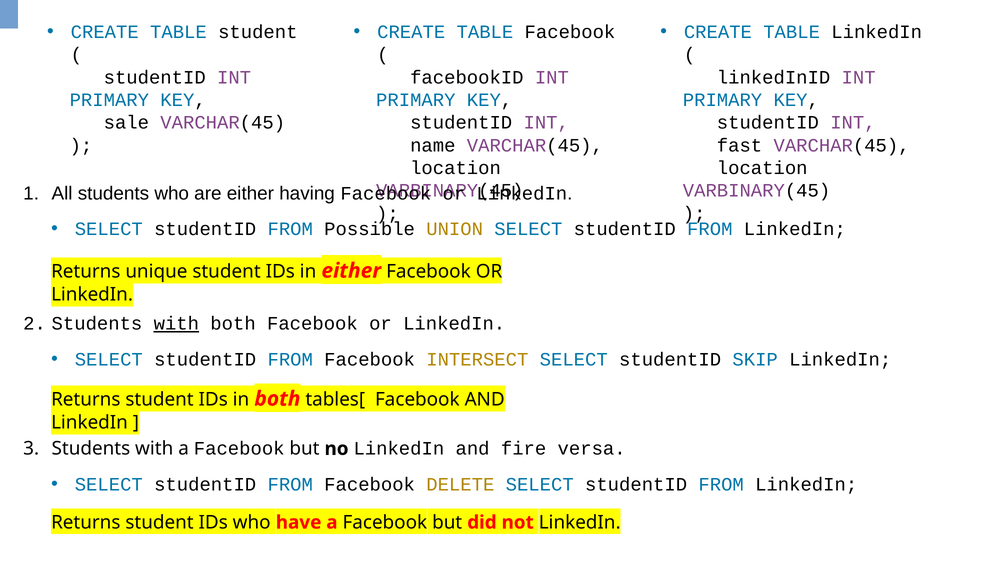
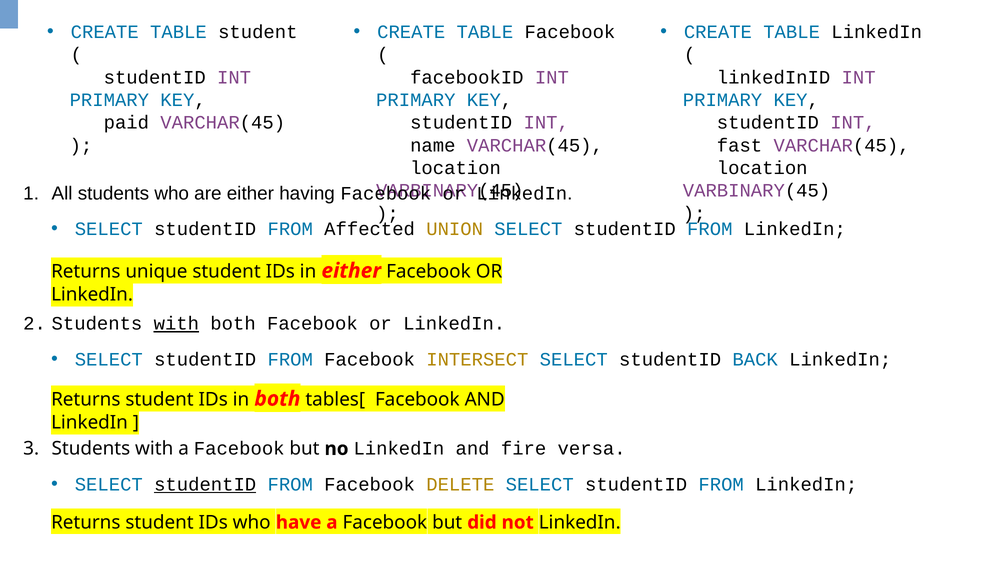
sale: sale -> paid
Possible: Possible -> Affected
SKIP: SKIP -> BACK
studentID at (205, 484) underline: none -> present
